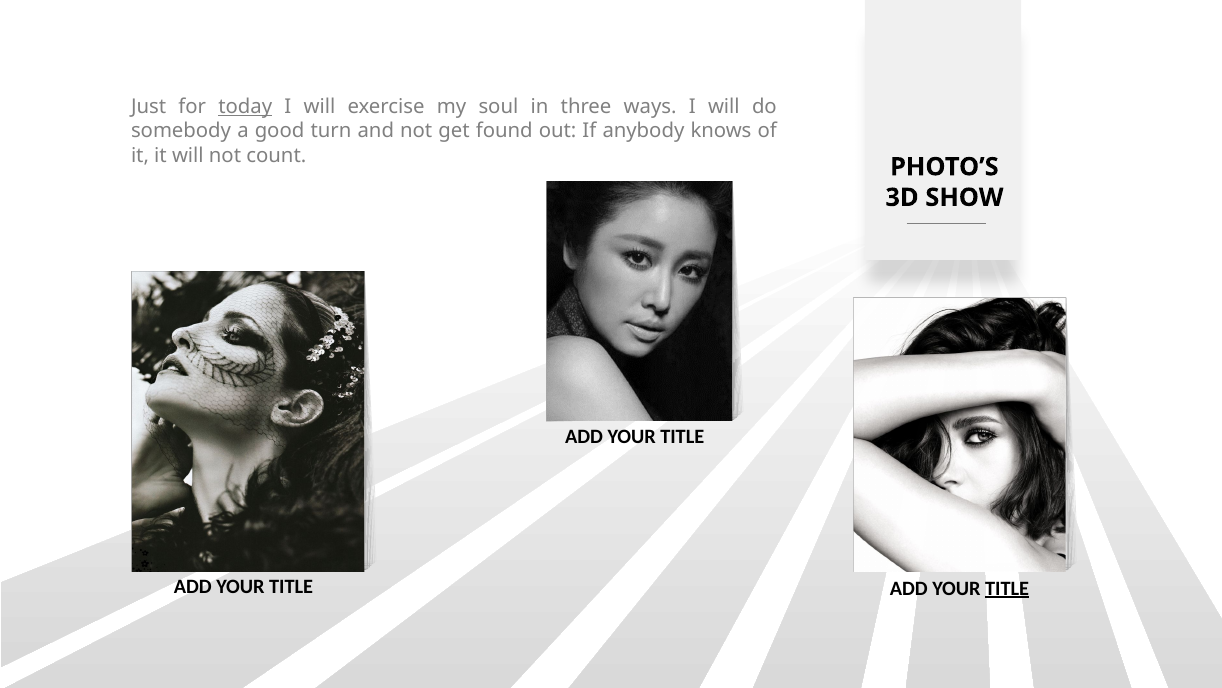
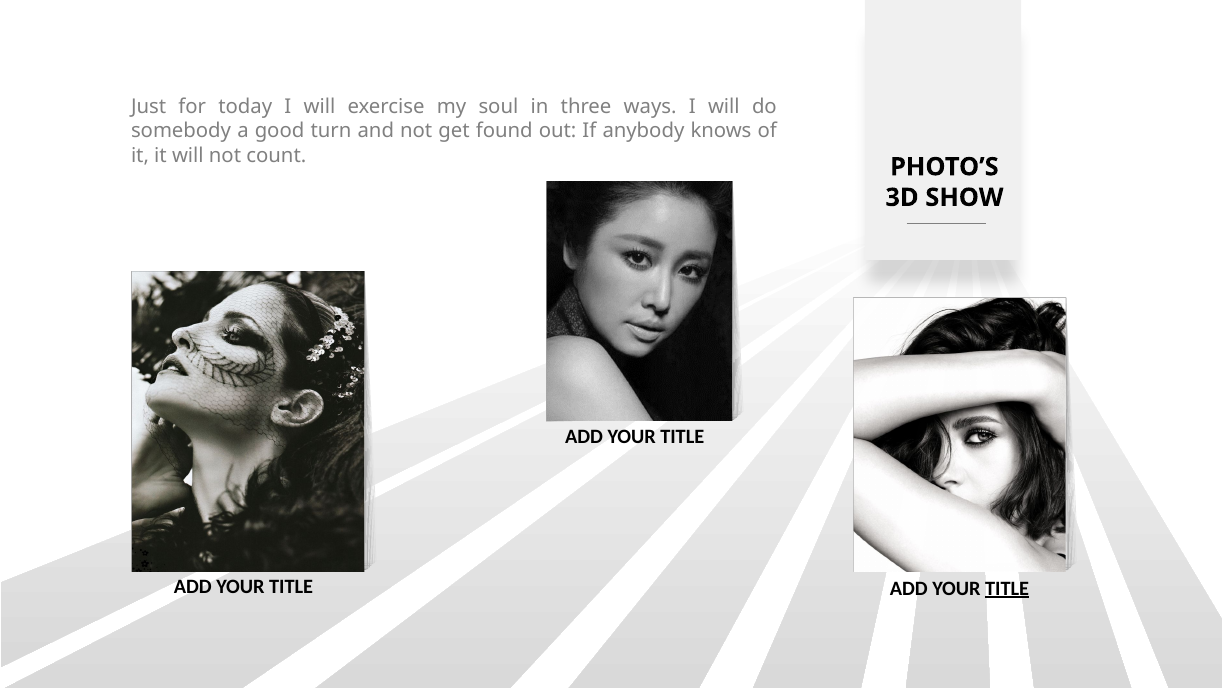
today underline: present -> none
